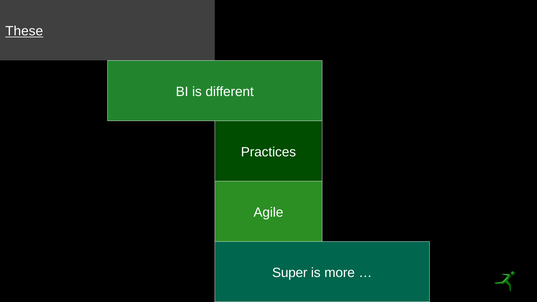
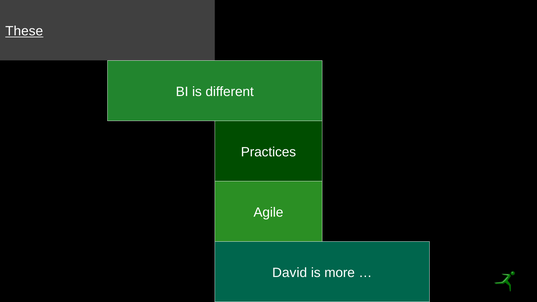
Super: Super -> David
